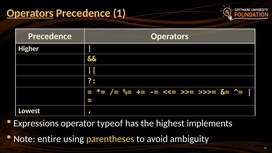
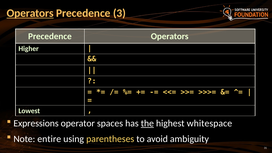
1: 1 -> 3
typeof: typeof -> spaces
the underline: none -> present
implements: implements -> whitespace
